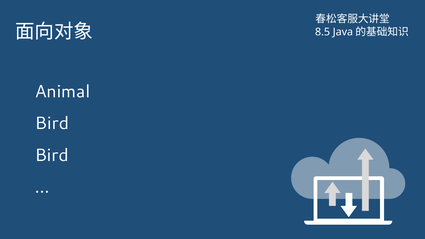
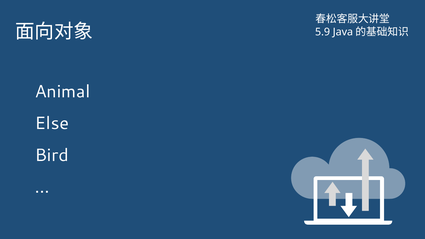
8.5: 8.5 -> 5.9
Bird at (52, 123): Bird -> Else
